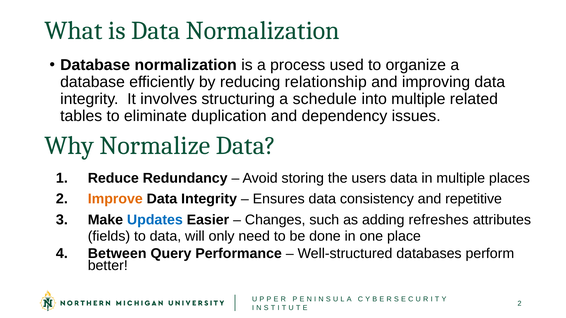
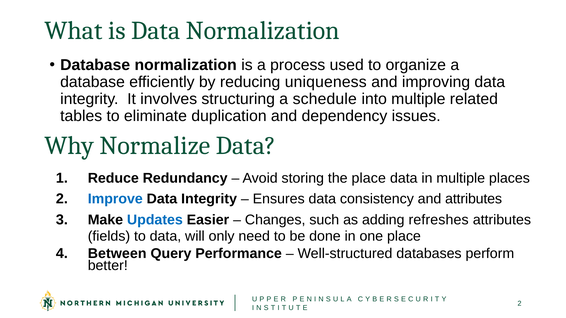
relationship: relationship -> uniqueness
the users: users -> place
Improve colour: orange -> blue
and repetitive: repetitive -> attributes
